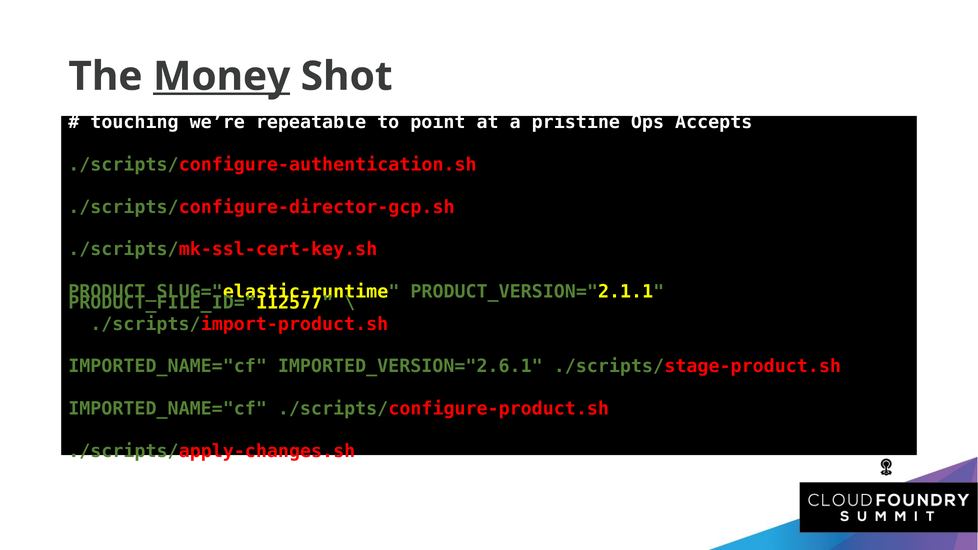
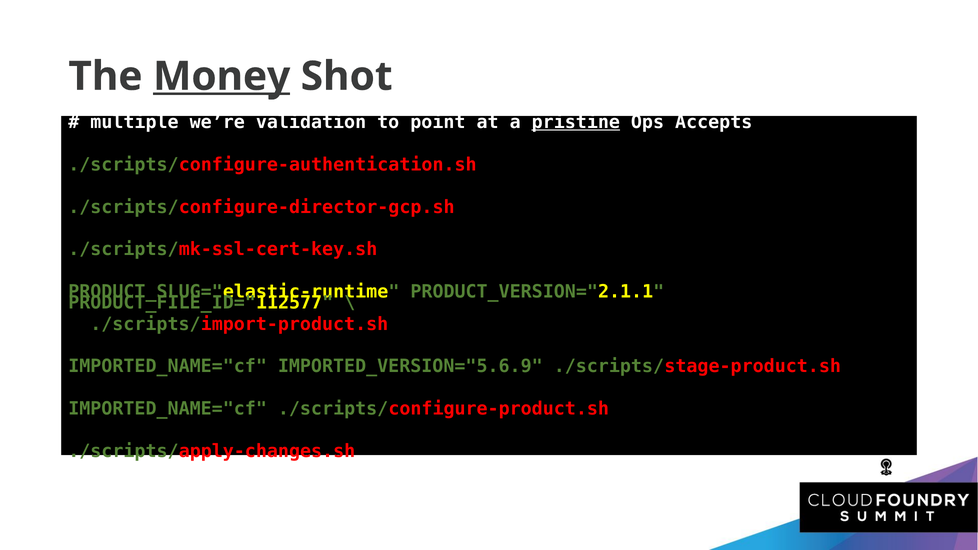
touching: touching -> multiple
repeatable: repeatable -> validation
pristine underline: none -> present
IMPORTED_VERSION="2.6.1: IMPORTED_VERSION="2.6.1 -> IMPORTED_VERSION="5.6.9
